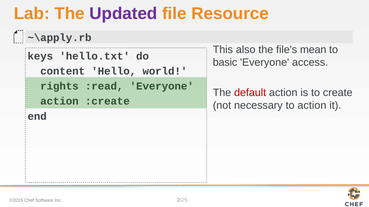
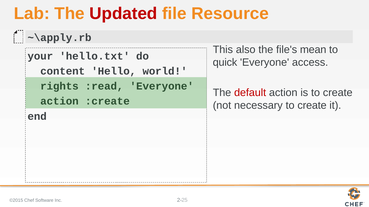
Updated colour: purple -> red
keys: keys -> your
basic: basic -> quick
necessary to action: action -> create
